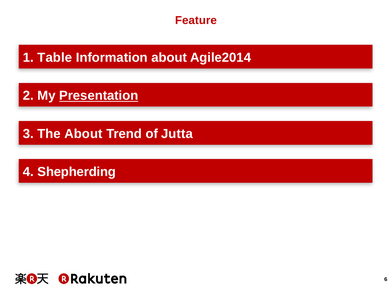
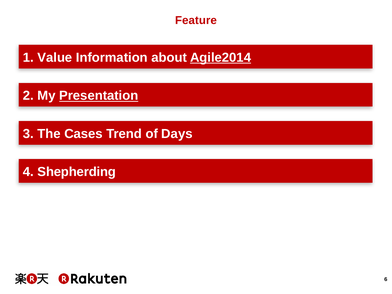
Table: Table -> Value
Agile2014 underline: none -> present
The About: About -> Cases
Jutta: Jutta -> Days
